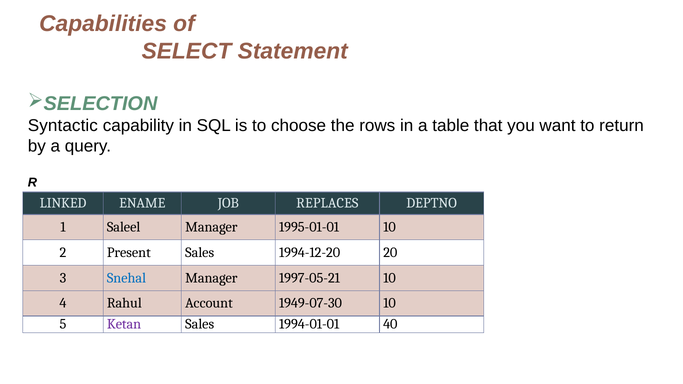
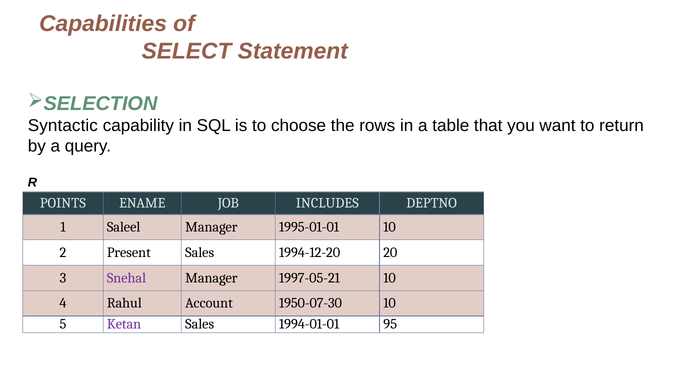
LINKED: LINKED -> POINTS
REPLACES: REPLACES -> INCLUDES
Snehal colour: blue -> purple
1949-07-30: 1949-07-30 -> 1950-07-30
40: 40 -> 95
